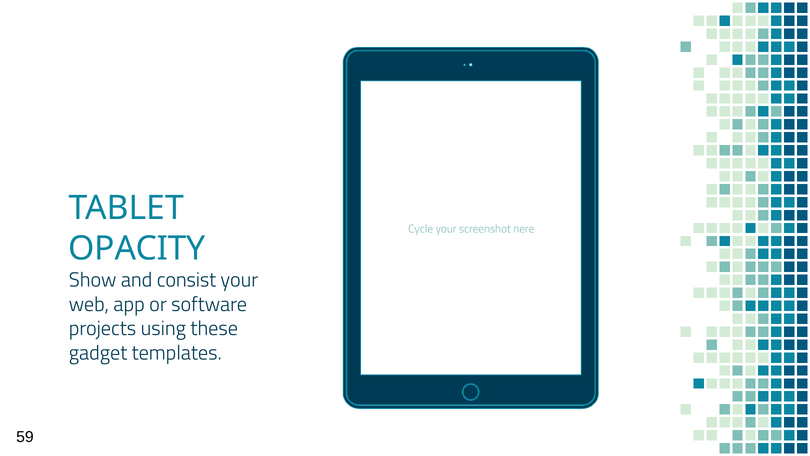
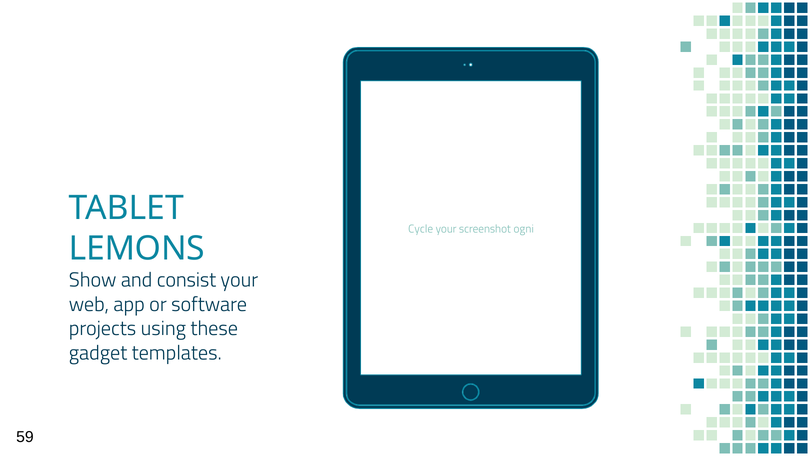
nere: nere -> ogni
OPACITY: OPACITY -> LEMONS
